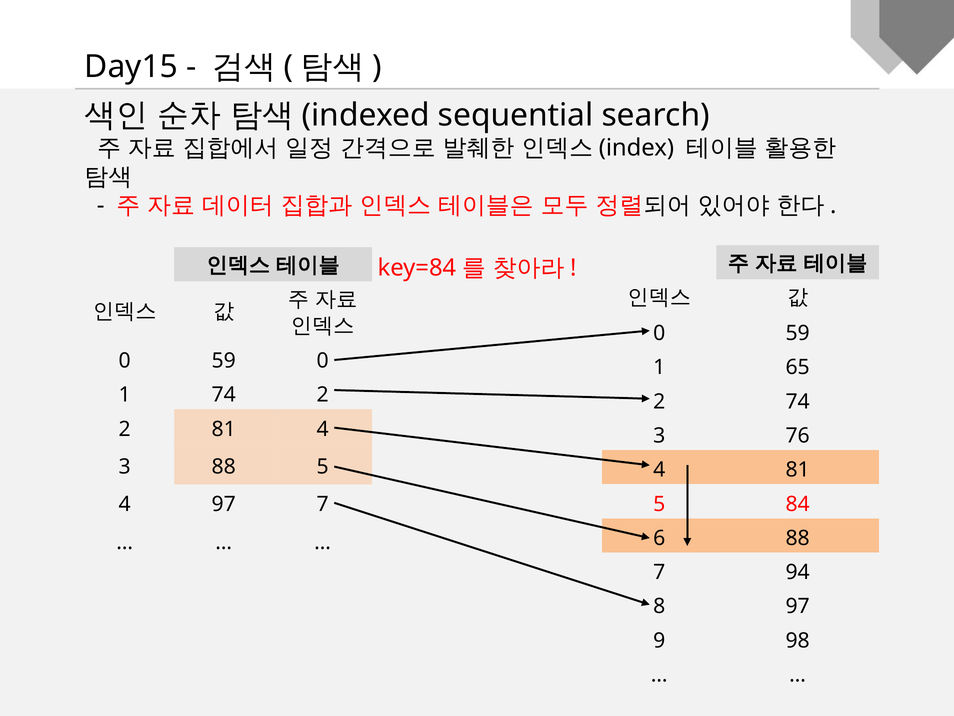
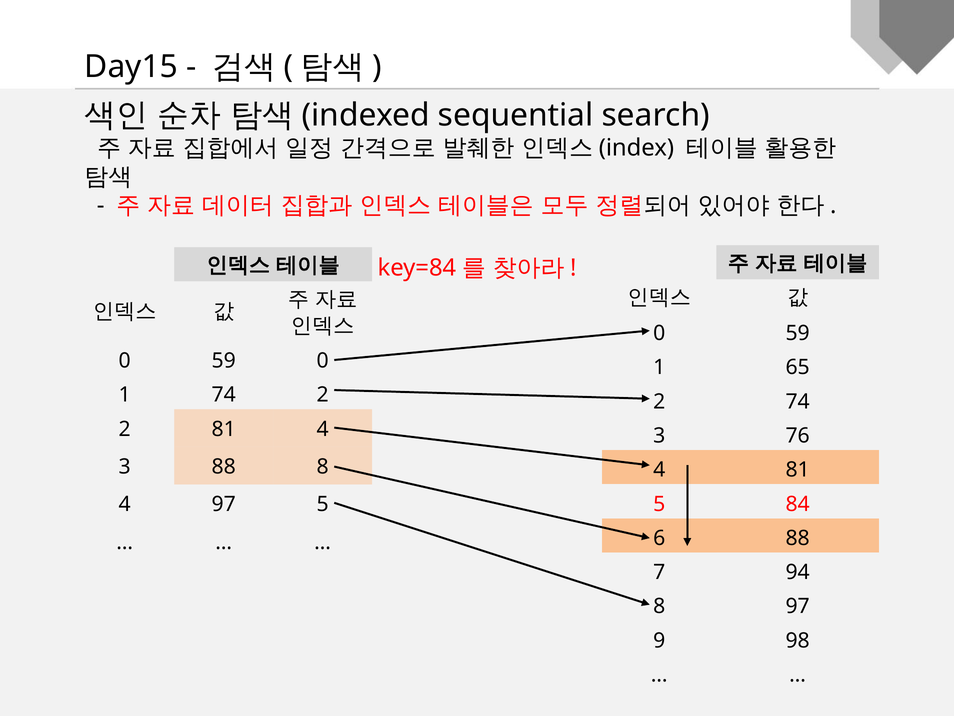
88 5: 5 -> 8
97 7: 7 -> 5
